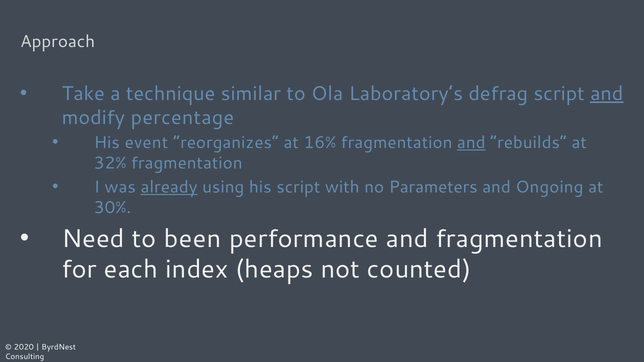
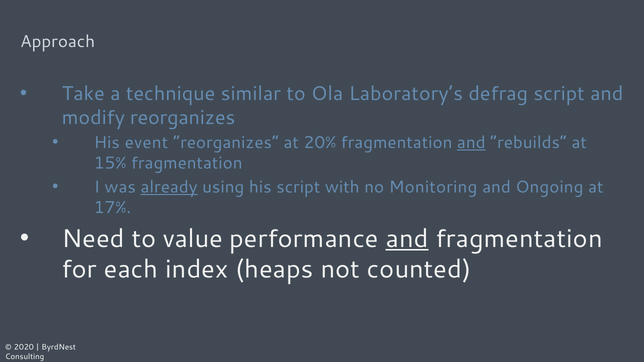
and at (607, 94) underline: present -> none
modify percentage: percentage -> reorganizes
16%: 16% -> 20%
32%: 32% -> 15%
Parameters: Parameters -> Monitoring
30%: 30% -> 17%
been: been -> value
and at (407, 239) underline: none -> present
